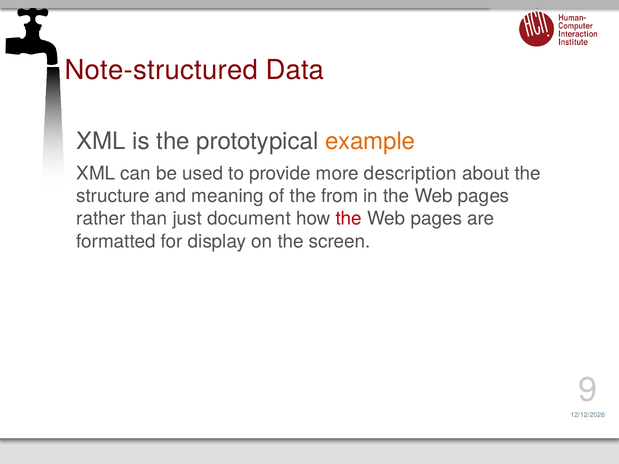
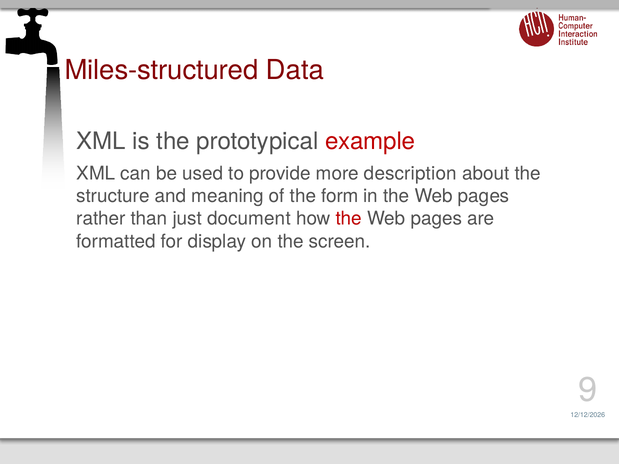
Note-structured: Note-structured -> Miles-structured
example colour: orange -> red
from: from -> form
